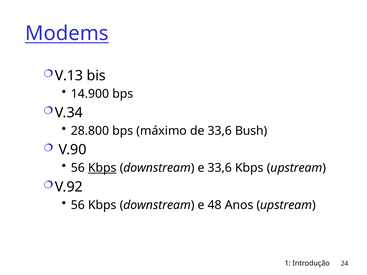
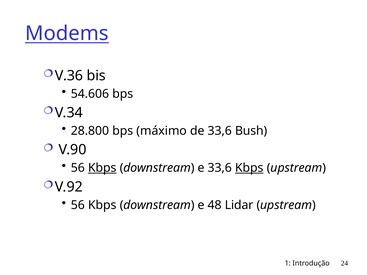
V.13: V.13 -> V.36
14.900: 14.900 -> 54.606
Kbps at (249, 168) underline: none -> present
Anos: Anos -> Lidar
